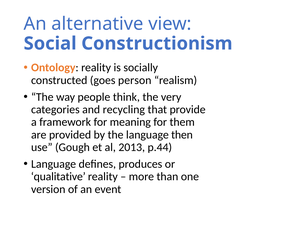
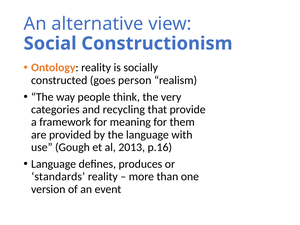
then: then -> with
p.44: p.44 -> p.16
qualitative: qualitative -> standards
